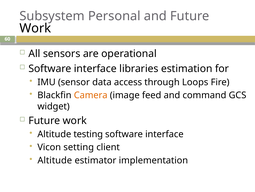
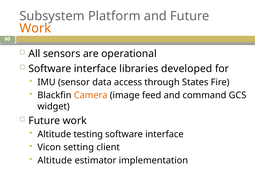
Personal: Personal -> Platform
Work at (35, 28) colour: black -> orange
estimation: estimation -> developed
Loops: Loops -> States
